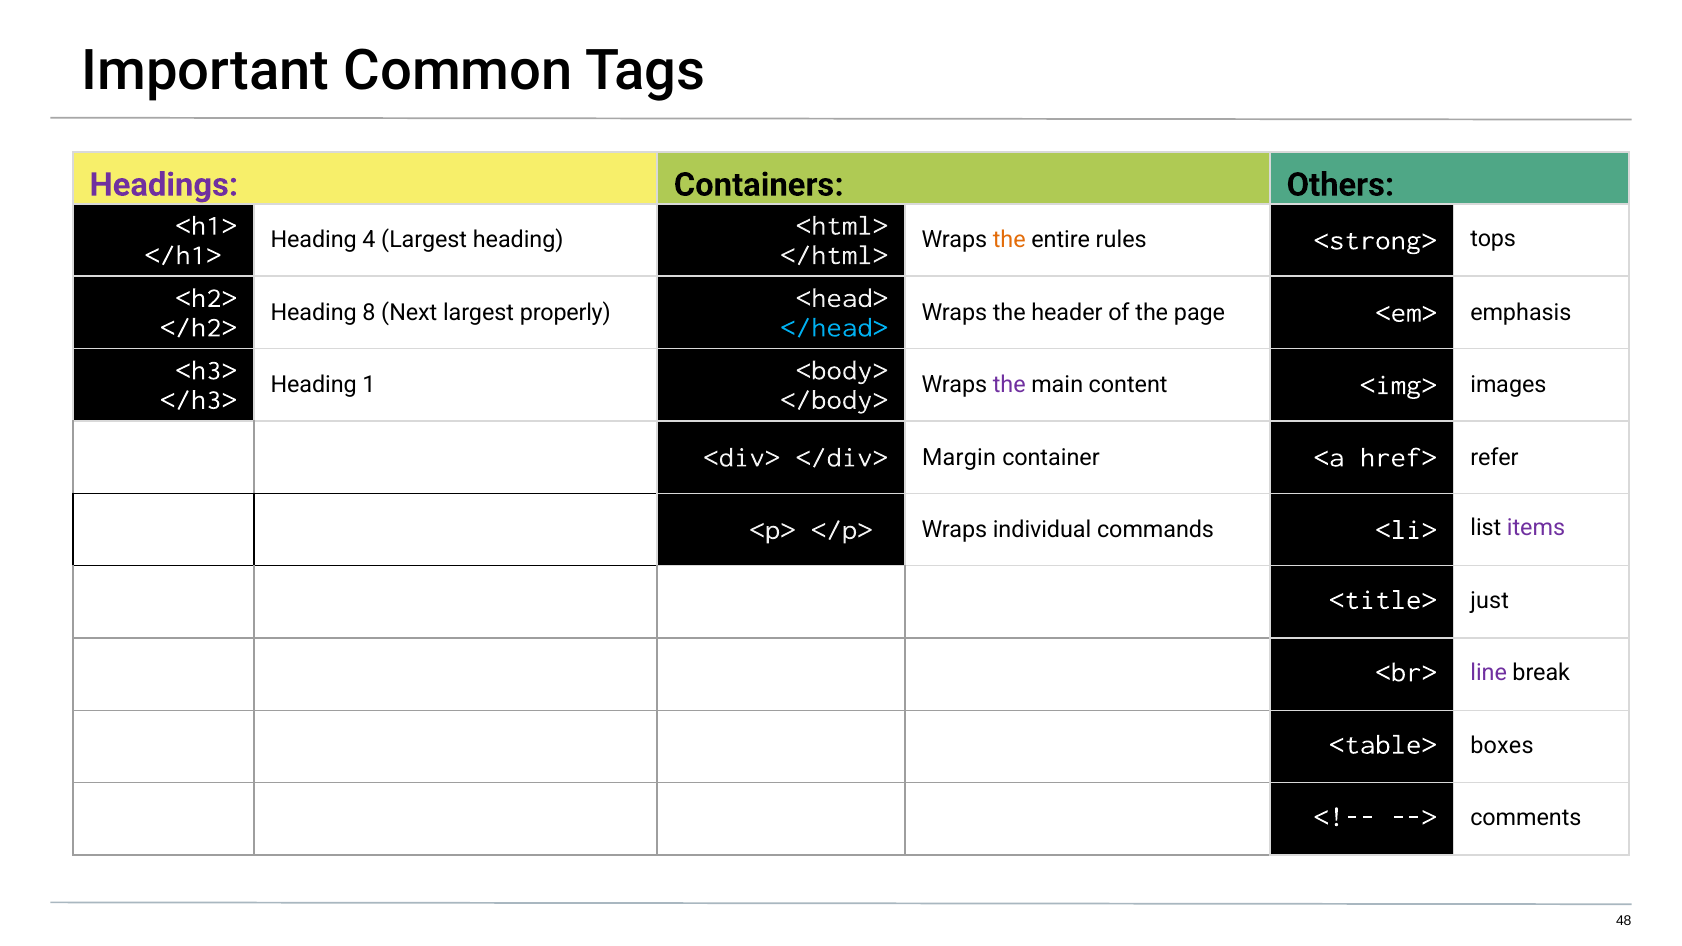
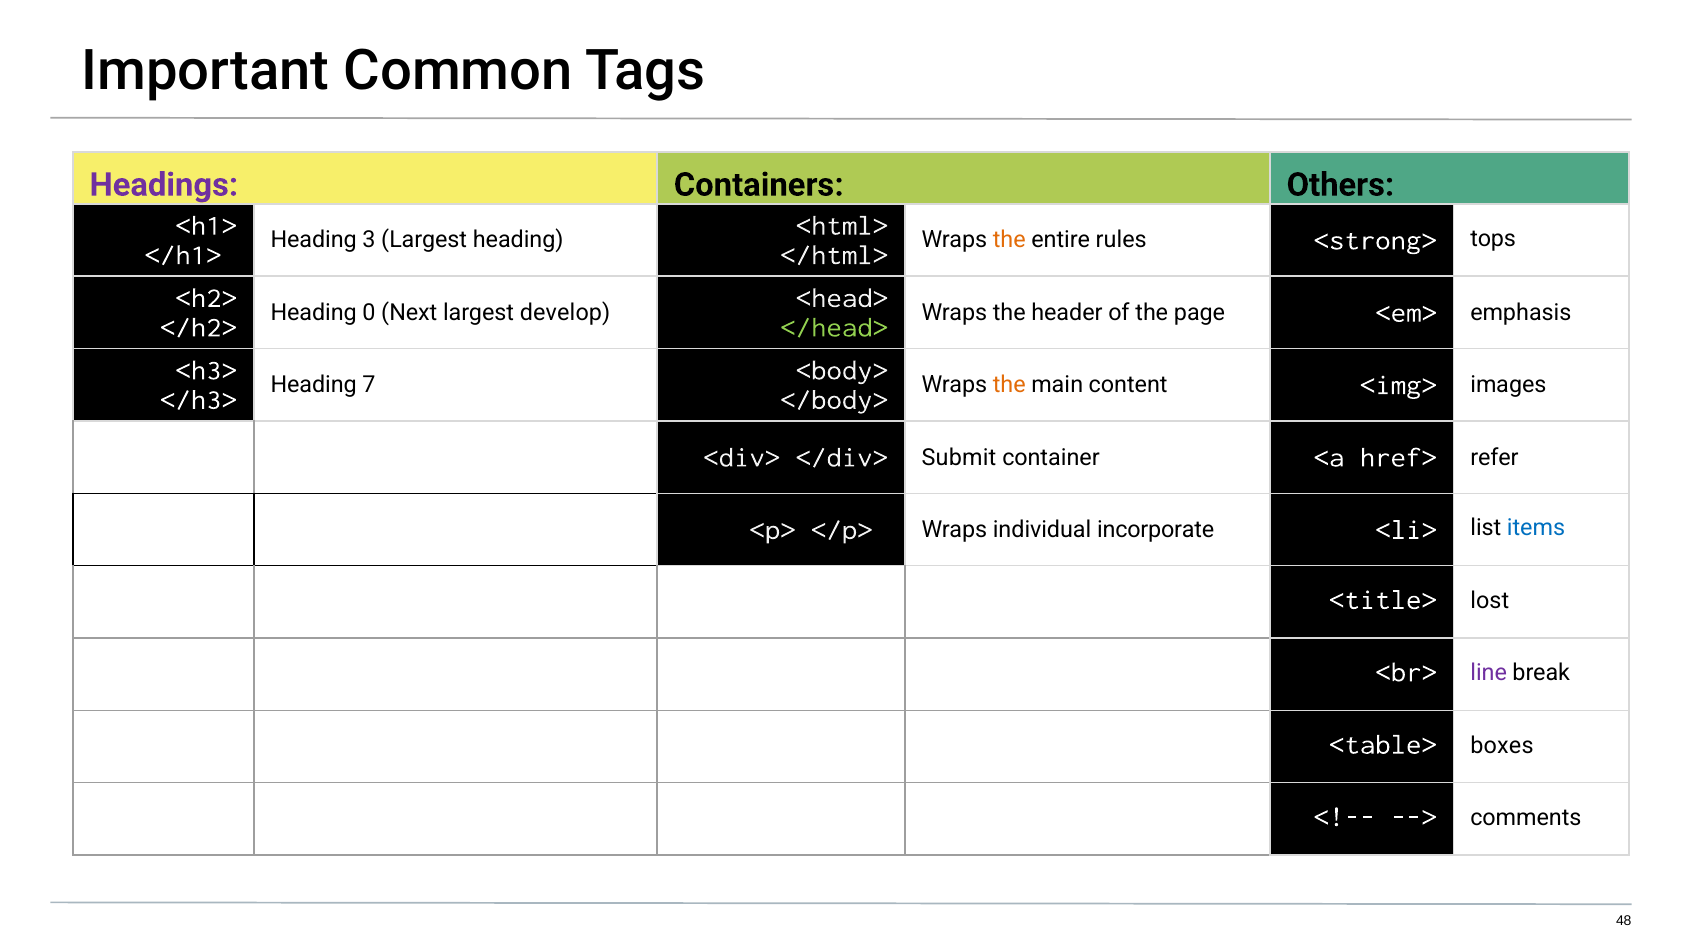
4: 4 -> 3
8: 8 -> 0
properly: properly -> develop
</head> colour: light blue -> light green
1: 1 -> 7
the at (1009, 385) colour: purple -> orange
Margin: Margin -> Submit
commands: commands -> incorporate
items colour: purple -> blue
just: just -> lost
